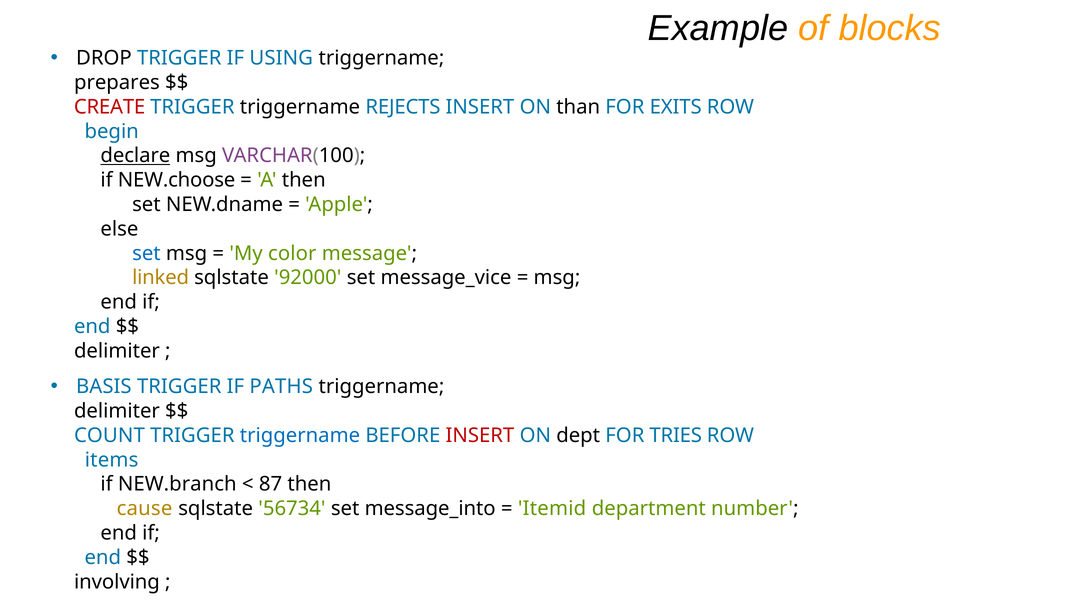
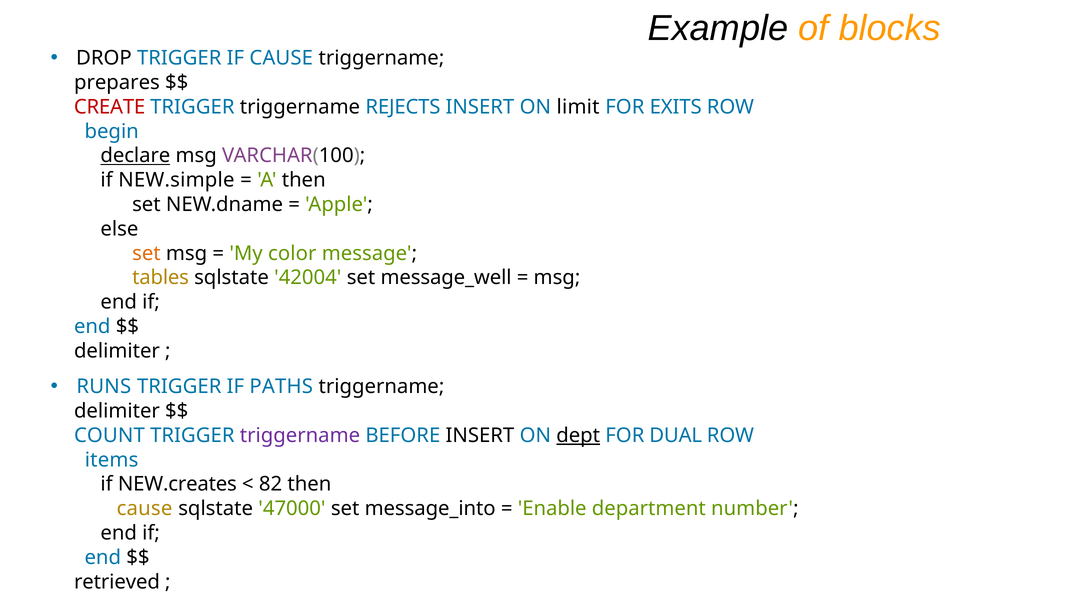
IF USING: USING -> CAUSE
than: than -> limit
NEW.choose: NEW.choose -> NEW.simple
set at (146, 253) colour: blue -> orange
linked: linked -> tables
92000: 92000 -> 42004
message_vice: message_vice -> message_well
BASIS: BASIS -> RUNS
triggername at (300, 436) colour: blue -> purple
INSERT at (480, 436) colour: red -> black
dept underline: none -> present
TRIES: TRIES -> DUAL
NEW.branch: NEW.branch -> NEW.creates
87: 87 -> 82
56734: 56734 -> 47000
Itemid: Itemid -> Enable
involving: involving -> retrieved
